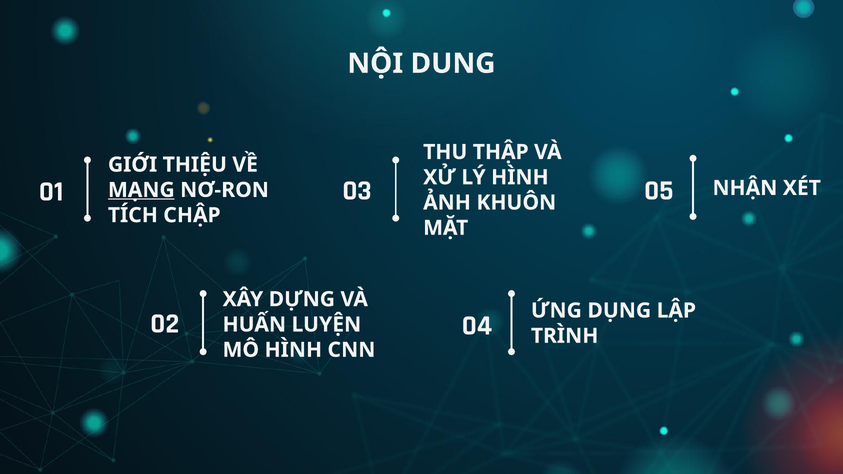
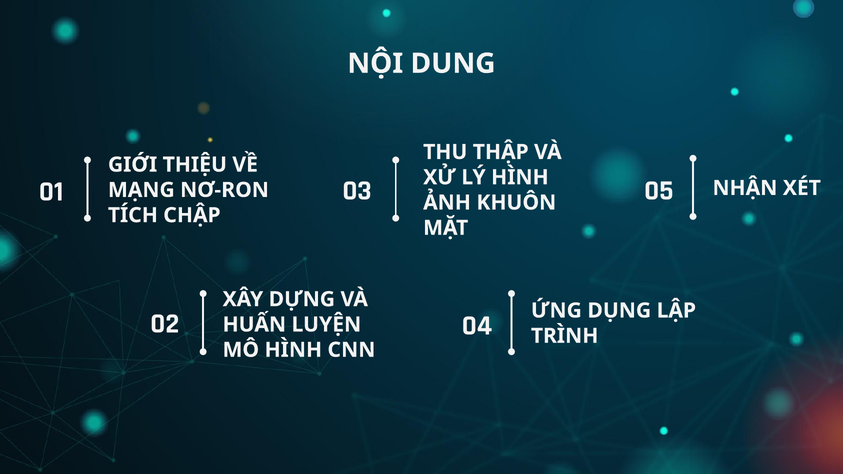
MẠNG underline: present -> none
